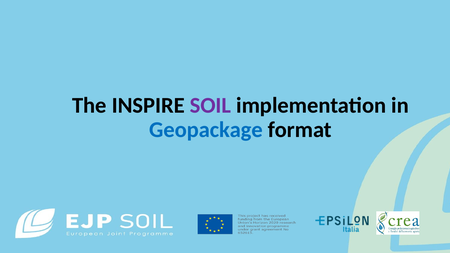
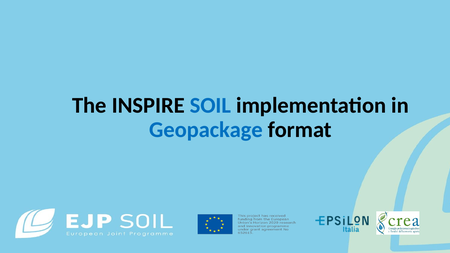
SOIL colour: purple -> blue
